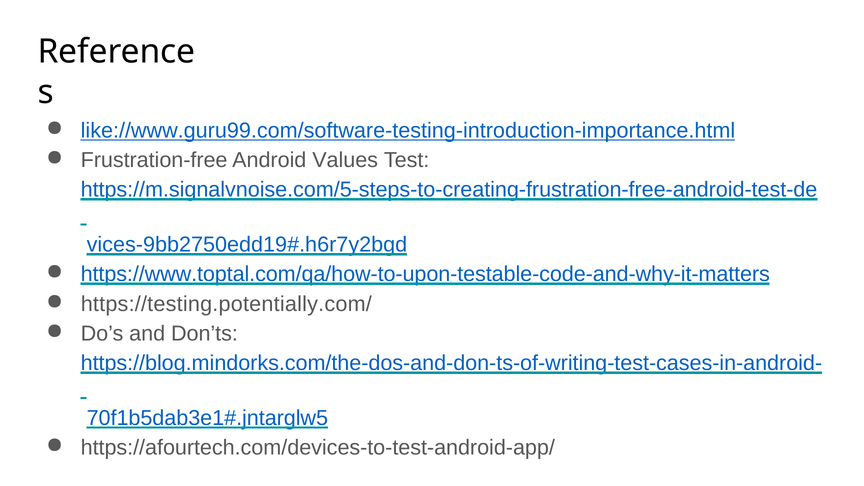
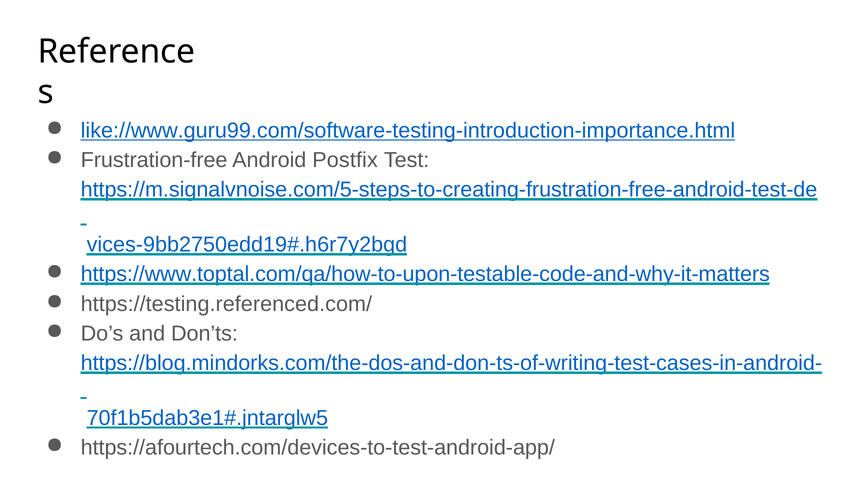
Values: Values -> Postfix
https://testing.potentially.com/: https://testing.potentially.com/ -> https://testing.referenced.com/
